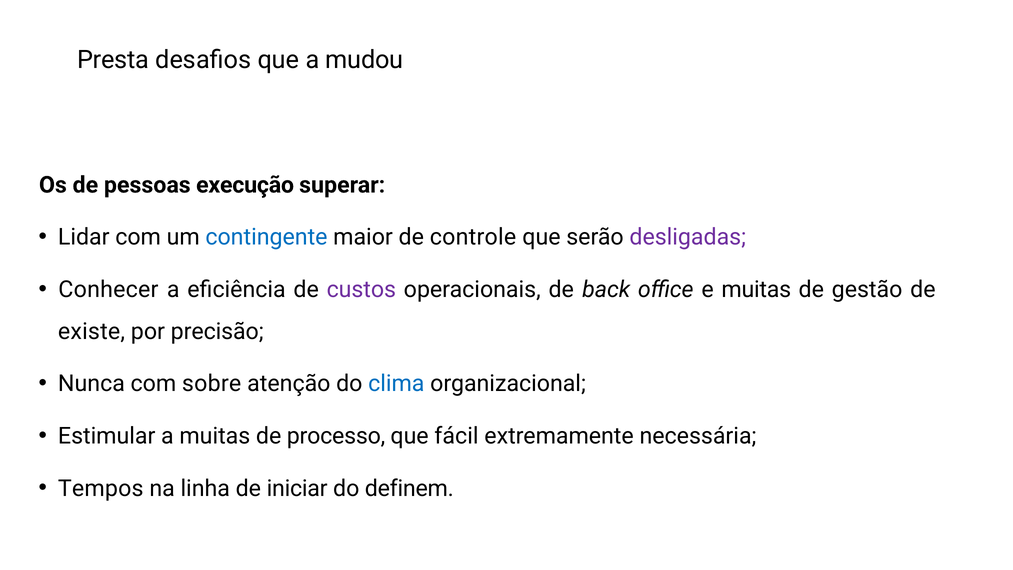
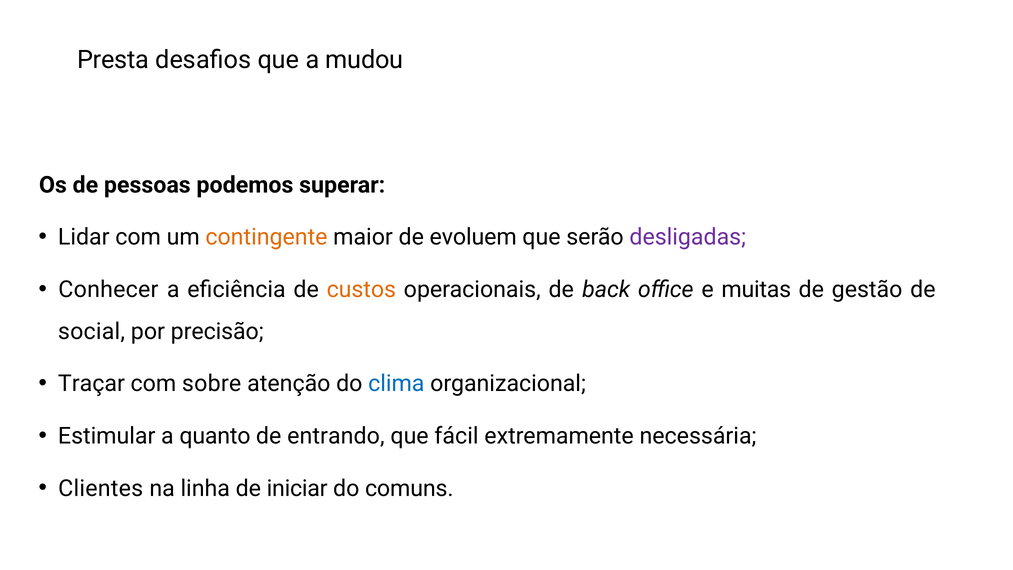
execução: execução -> podemos
contingente colour: blue -> orange
controle: controle -> evoluem
custos colour: purple -> orange
existe: existe -> social
Nunca: Nunca -> Traçar
a muitas: muitas -> quanto
processo: processo -> entrando
Tempos: Tempos -> Clientes
definem: definem -> comuns
